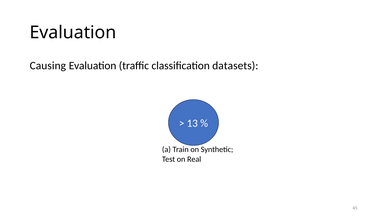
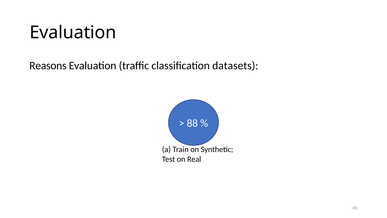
Causing: Causing -> Reasons
13: 13 -> 88
